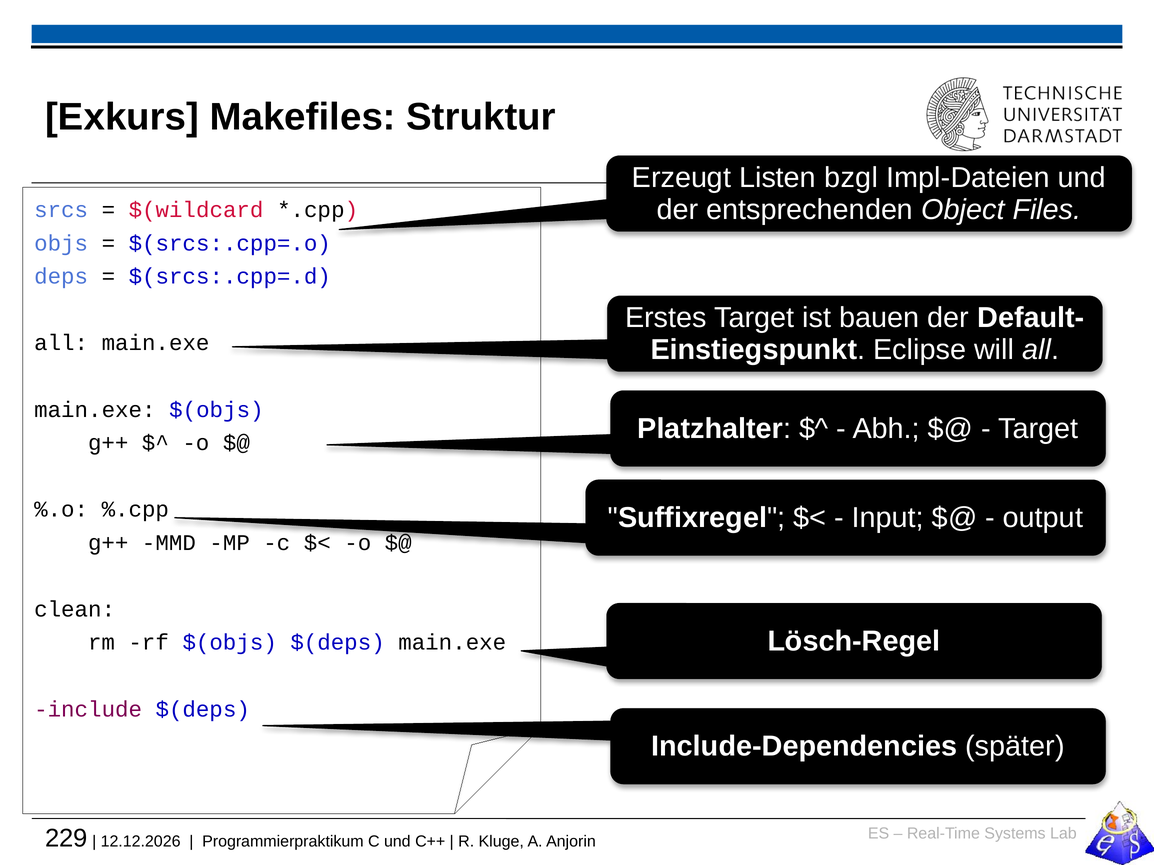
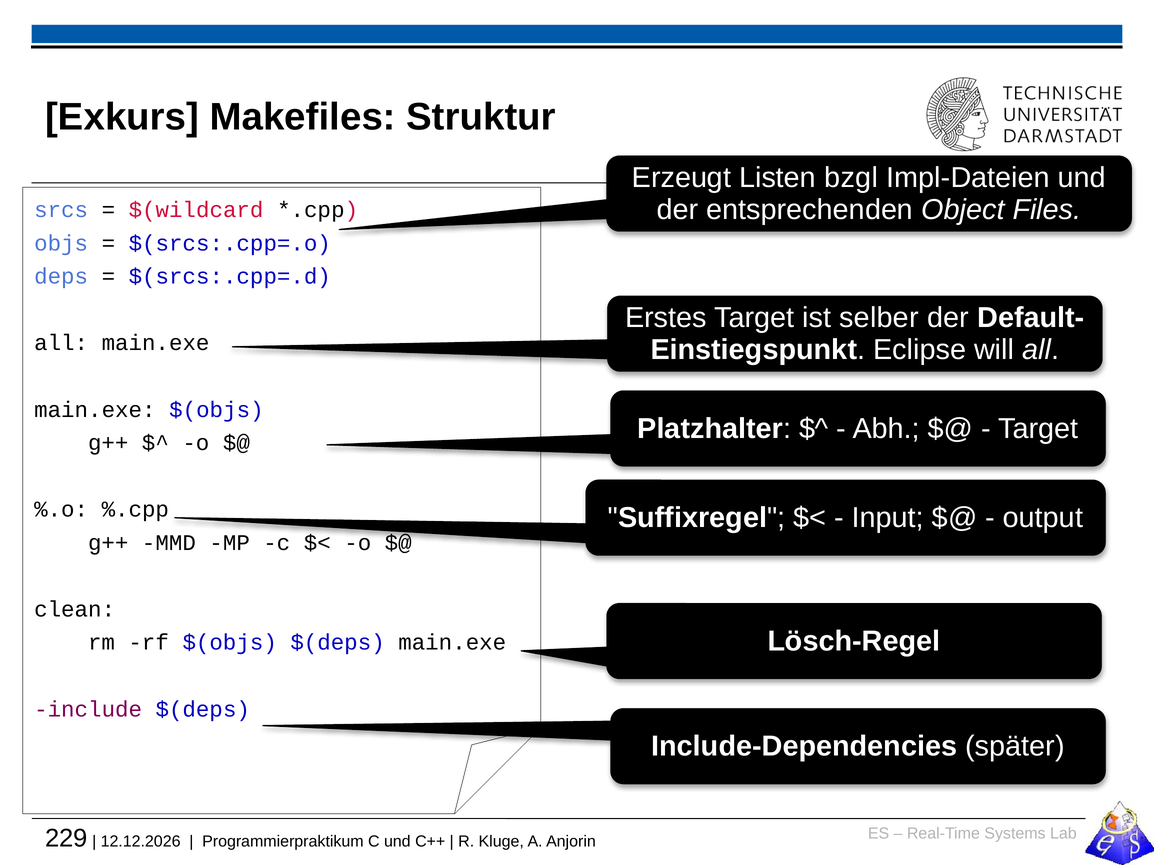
bauen: bauen -> selber
